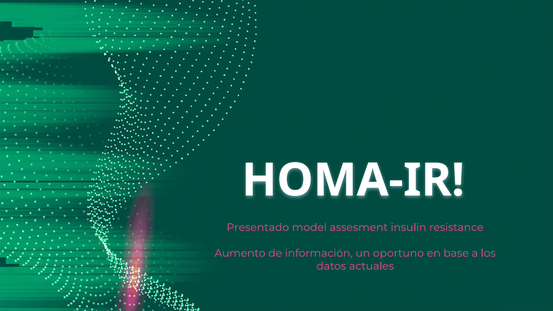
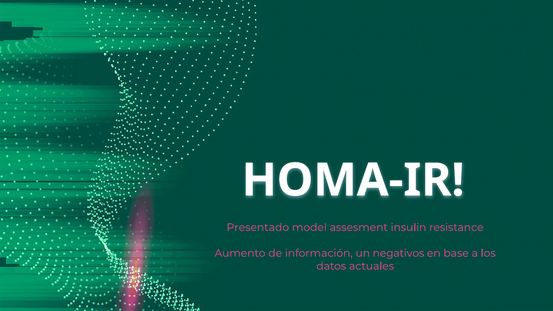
oportuno: oportuno -> negativos
